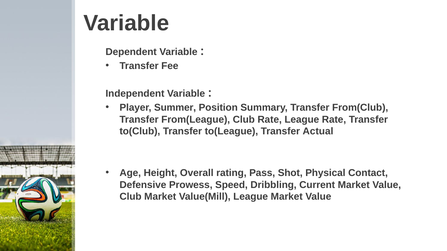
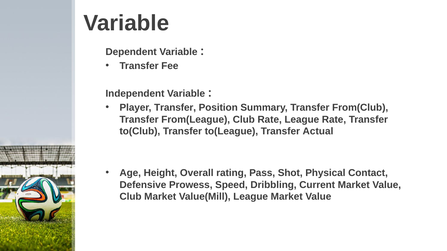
Player Summer: Summer -> Transfer
